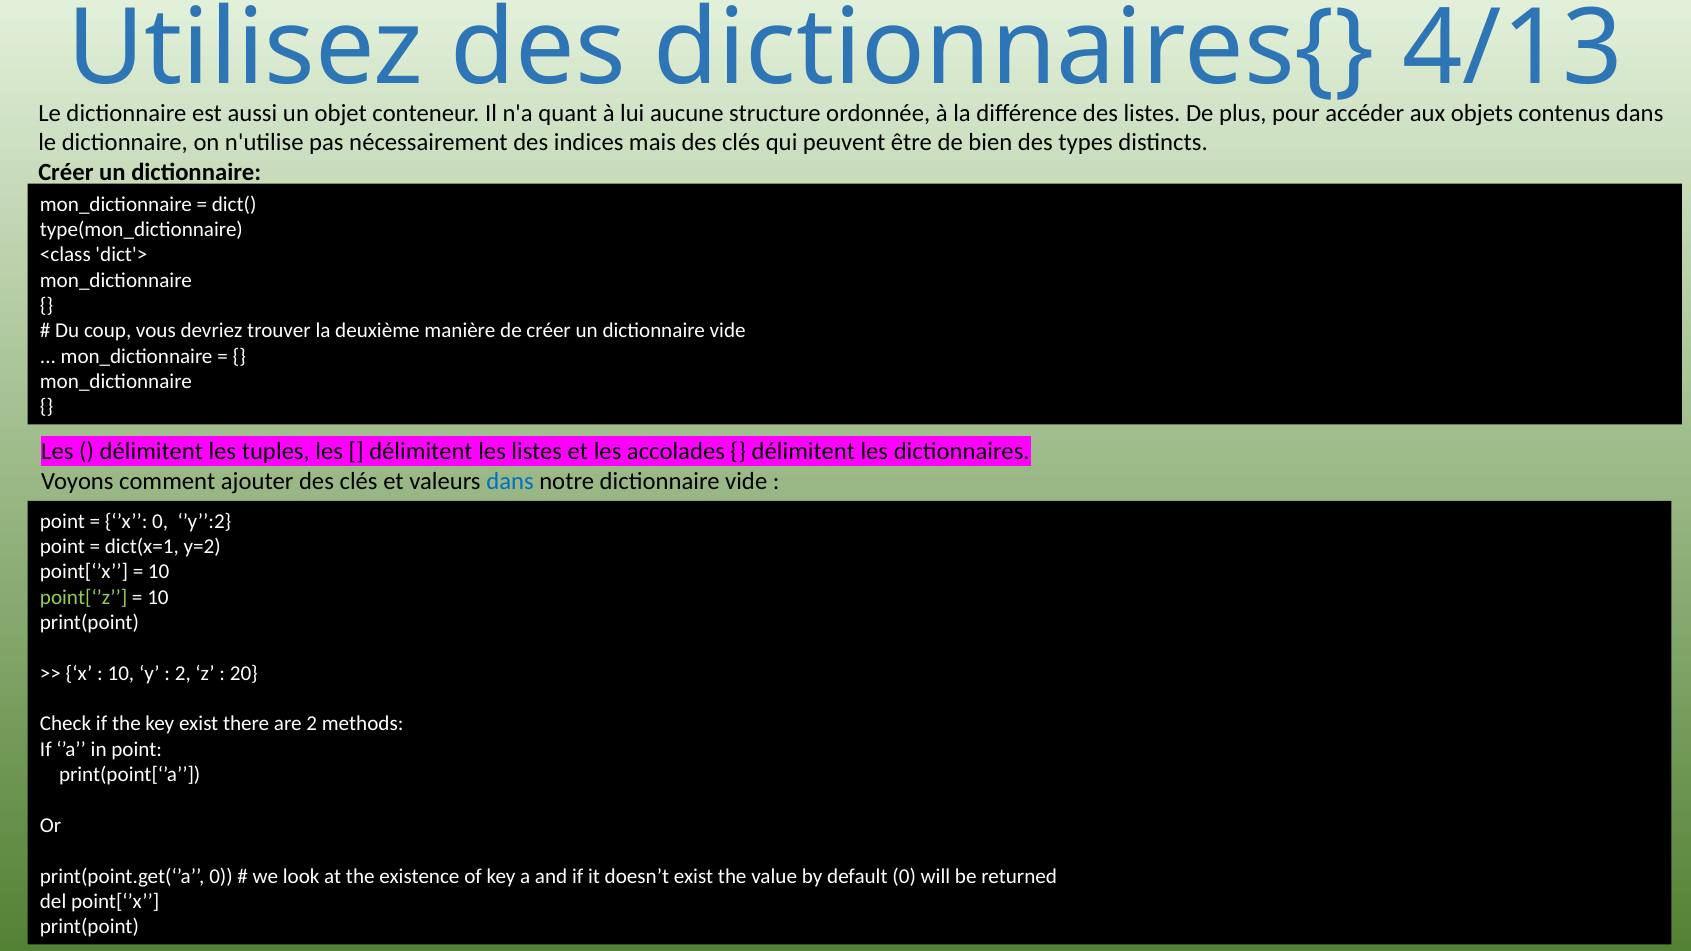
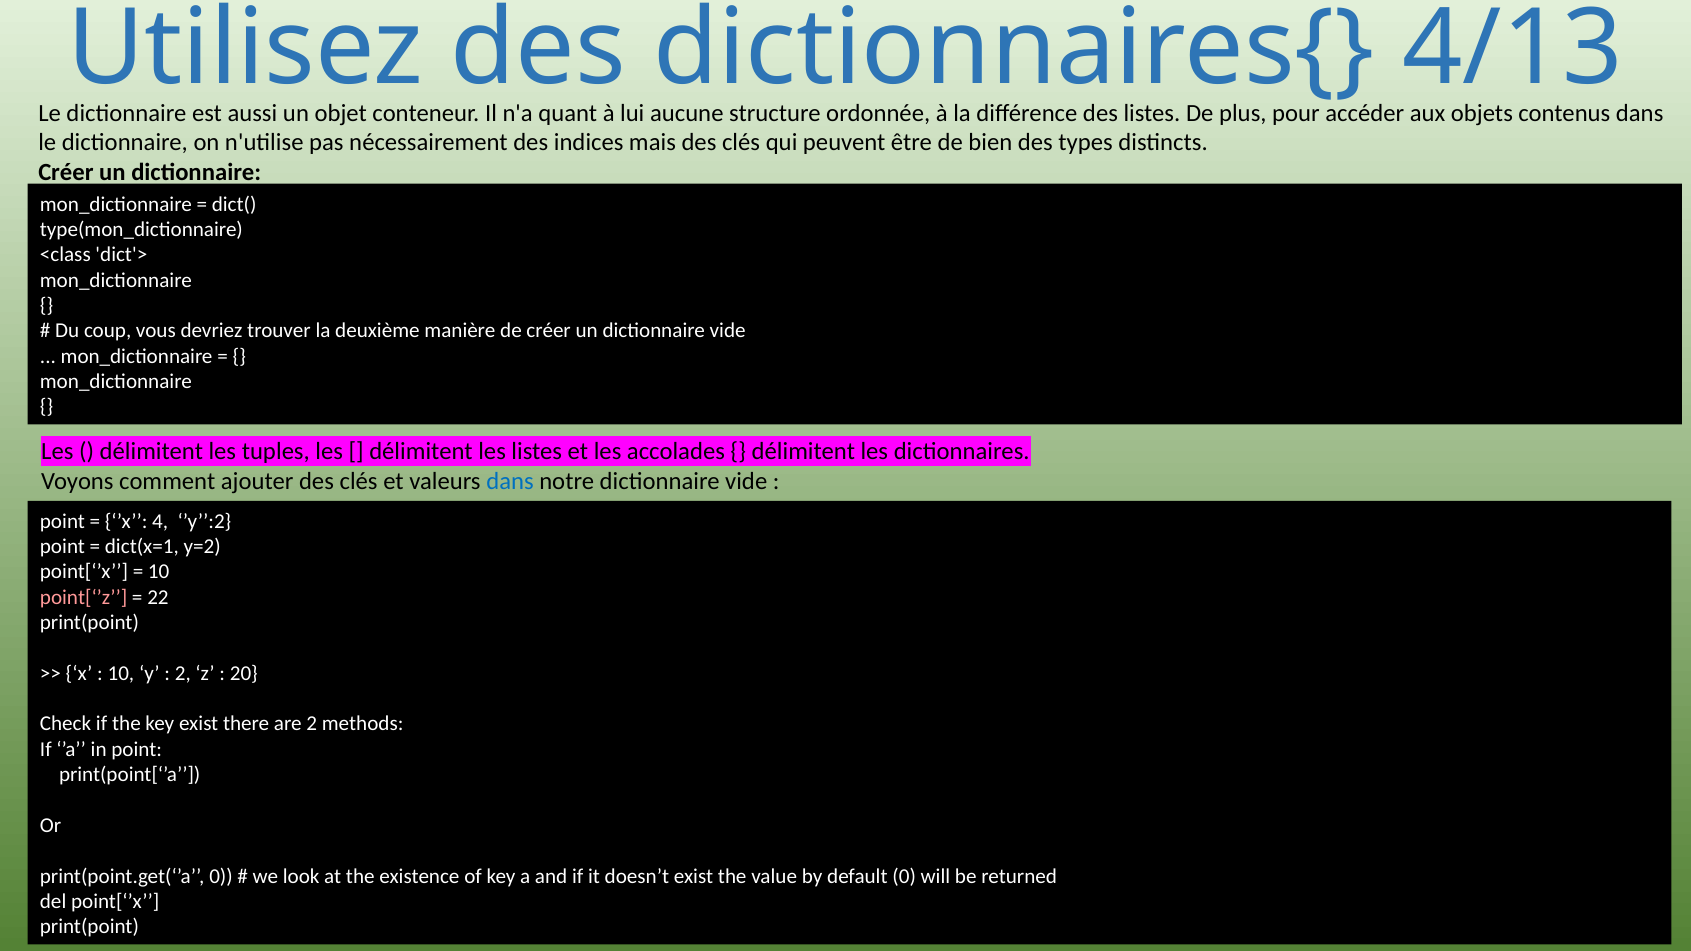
’x 0: 0 -> 4
point[‘’z colour: light green -> pink
10 at (158, 597): 10 -> 22
